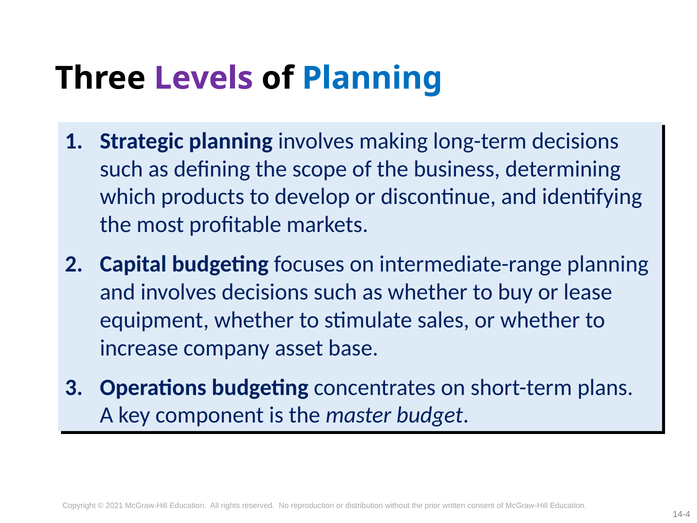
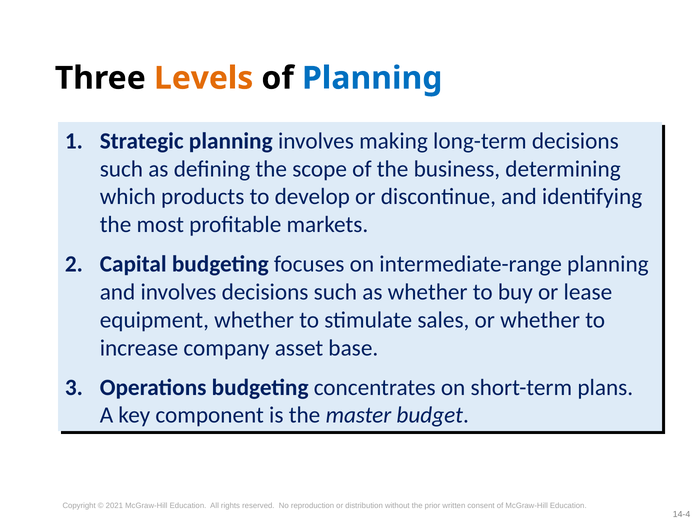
Levels colour: purple -> orange
